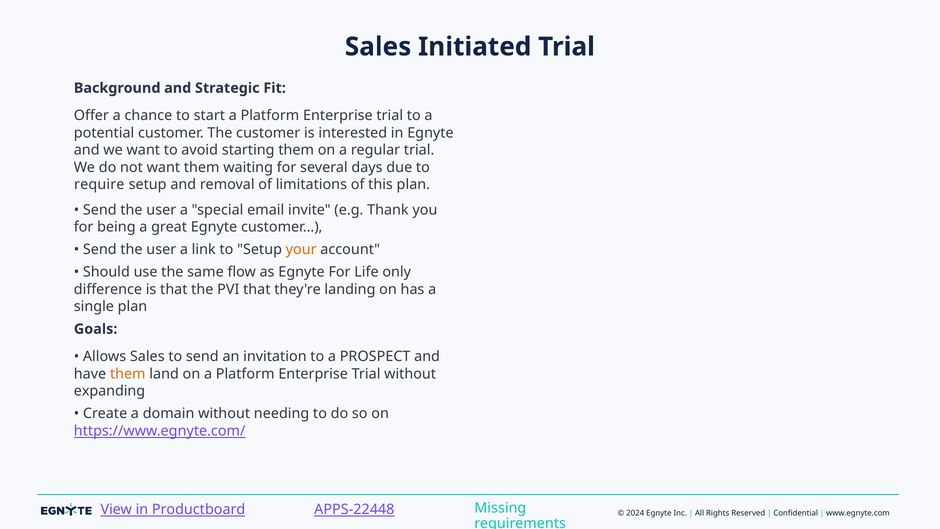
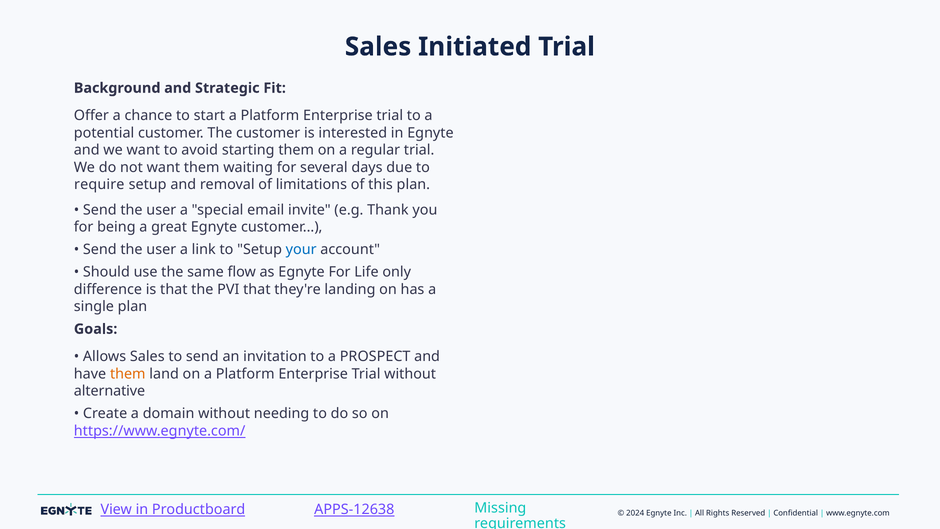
your colour: orange -> blue
expanding: expanding -> alternative
APPS-22448: APPS-22448 -> APPS-12638
